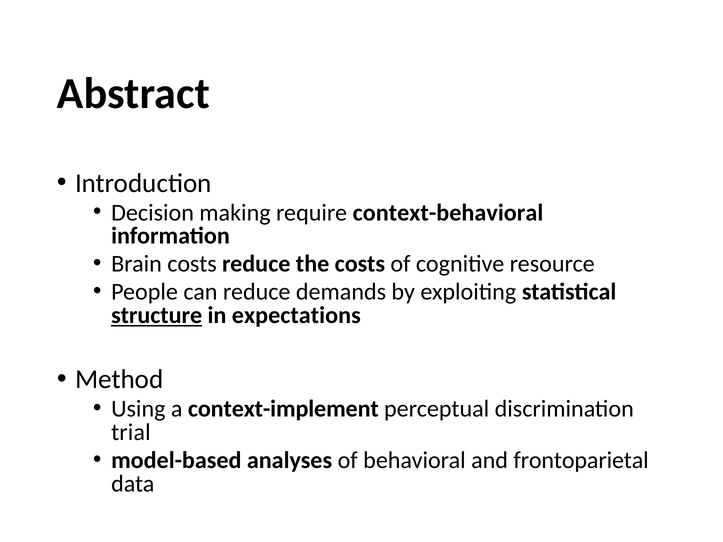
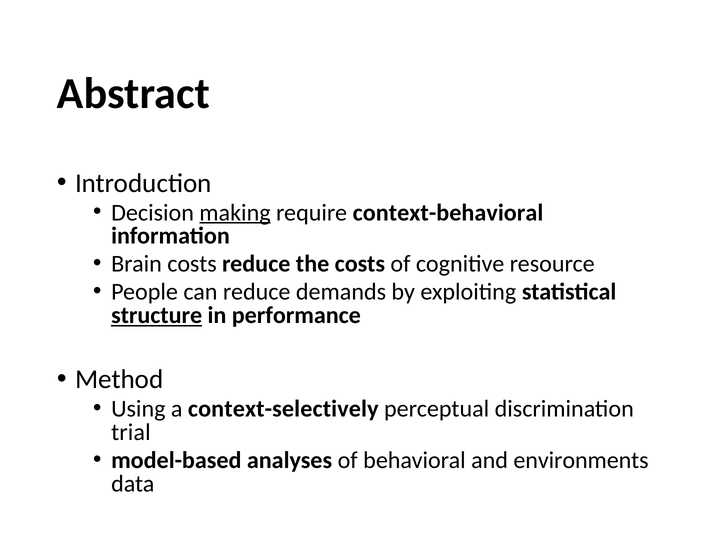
making underline: none -> present
expectations: expectations -> performance
context-implement: context-implement -> context-selectively
frontoparietal: frontoparietal -> environments
